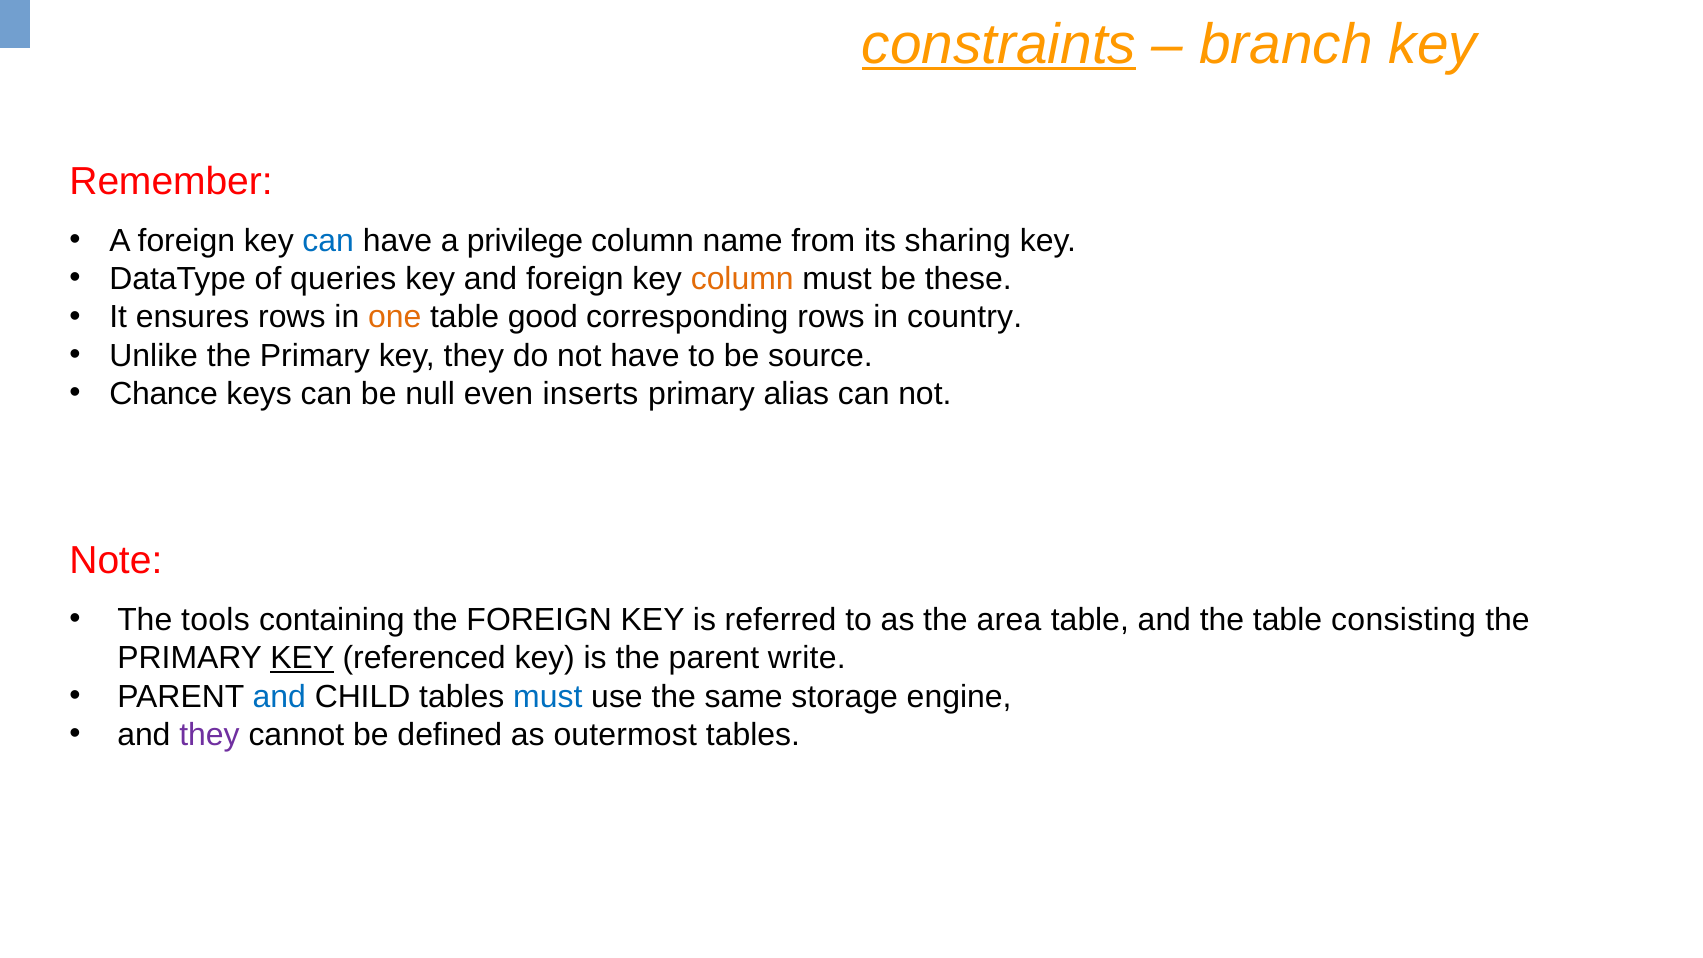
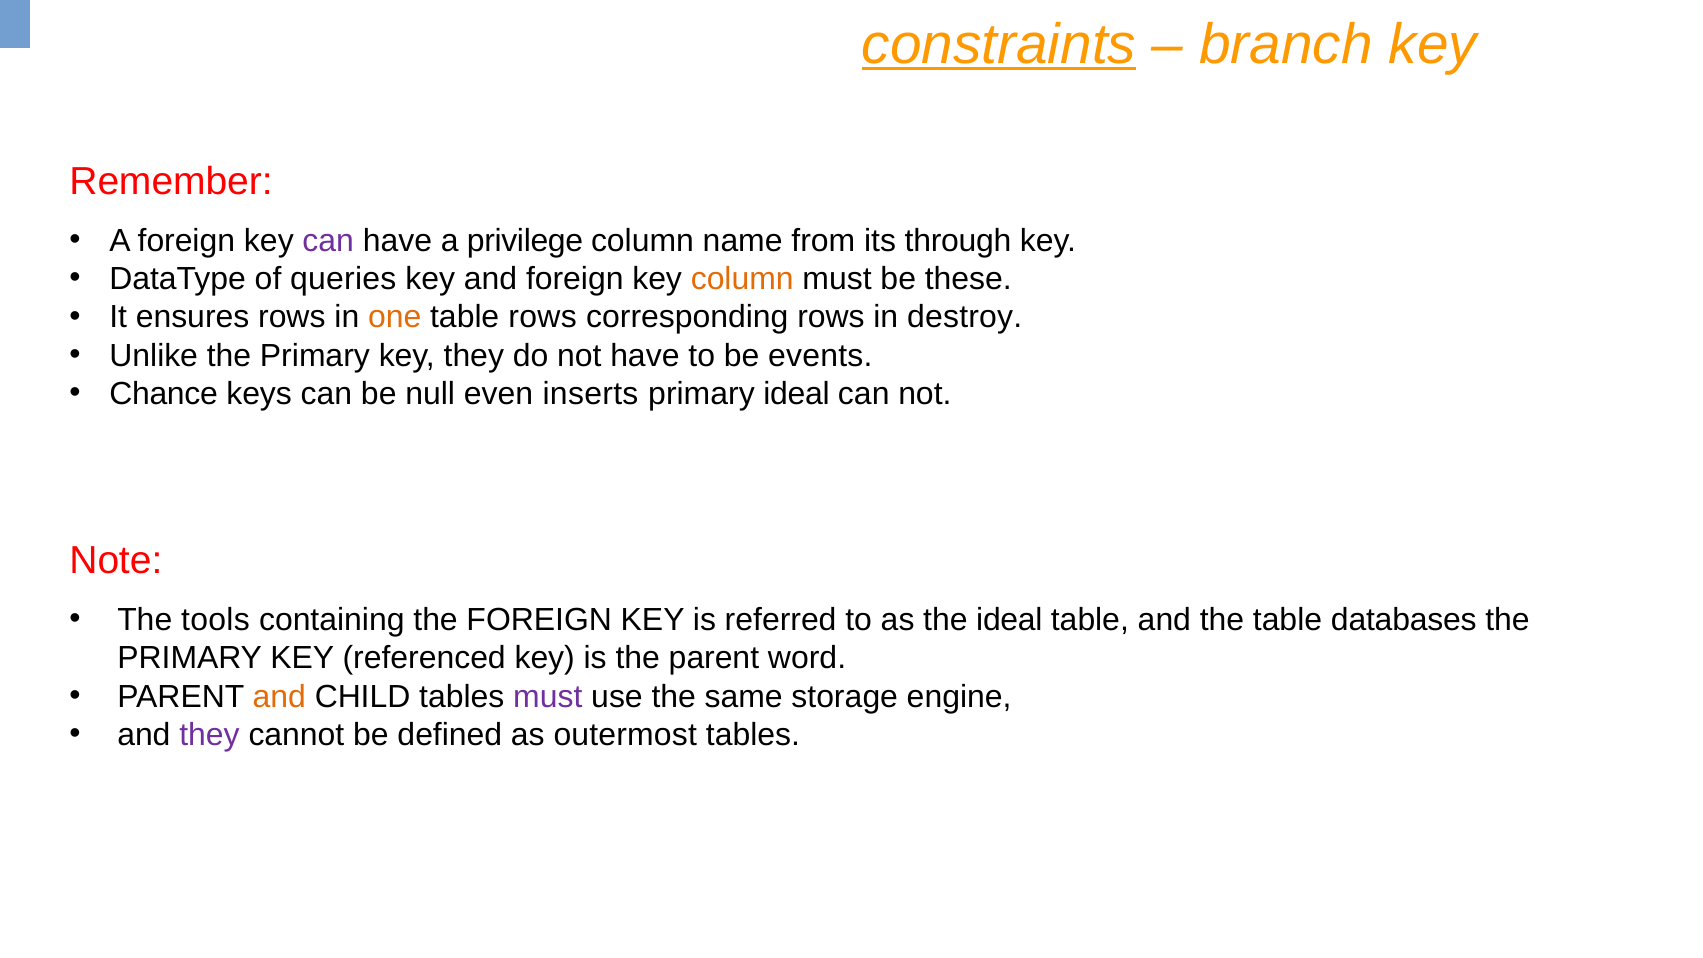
can at (328, 241) colour: blue -> purple
sharing: sharing -> through
table good: good -> rows
country: country -> destroy
source: source -> events
primary alias: alias -> ideal
the area: area -> ideal
consisting: consisting -> databases
KEY at (302, 658) underline: present -> none
write: write -> word
and at (279, 697) colour: blue -> orange
must at (548, 697) colour: blue -> purple
